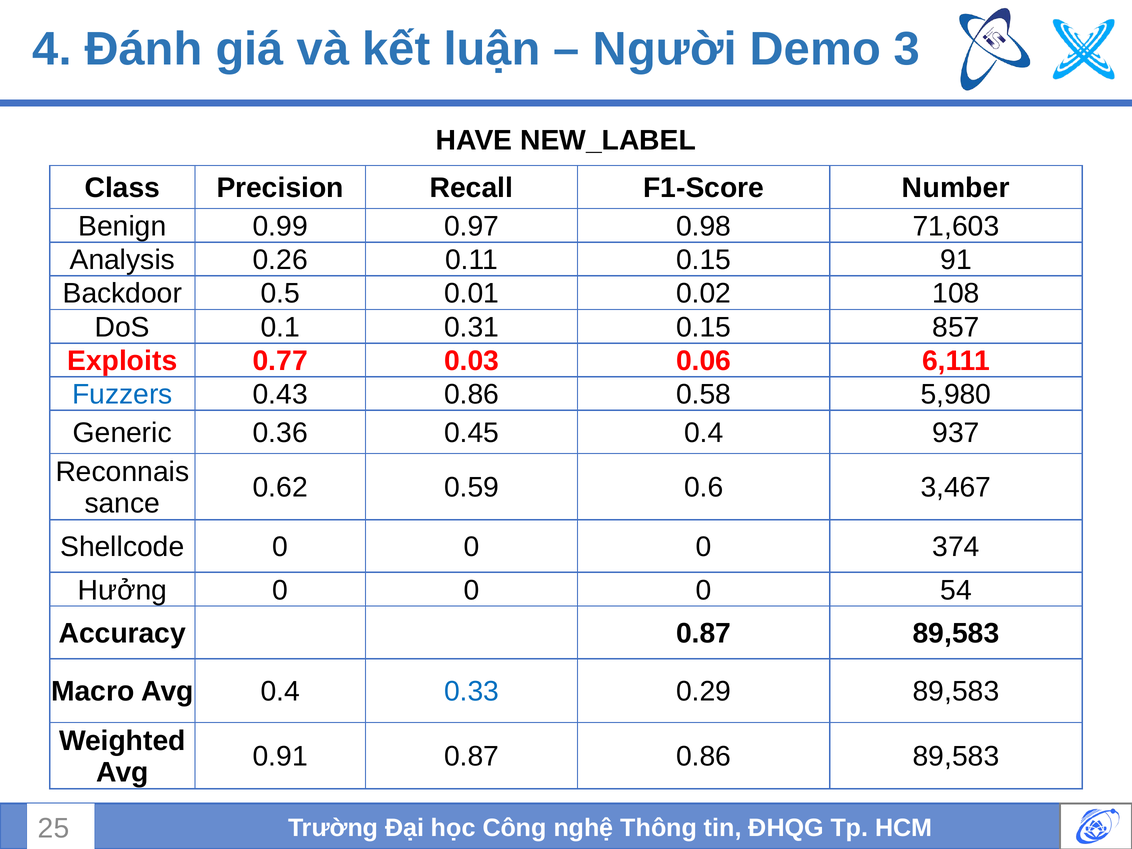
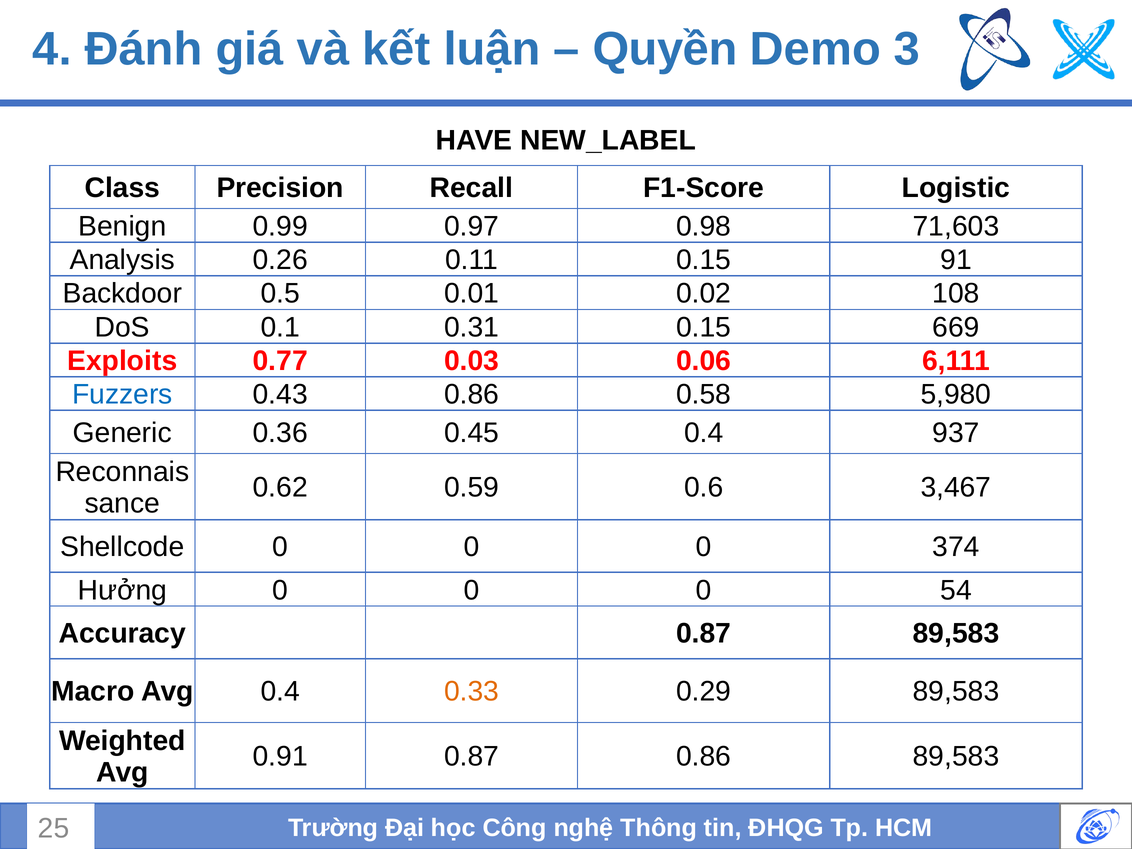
Người: Người -> Quyền
Number: Number -> Logistic
857: 857 -> 669
0.33 colour: blue -> orange
